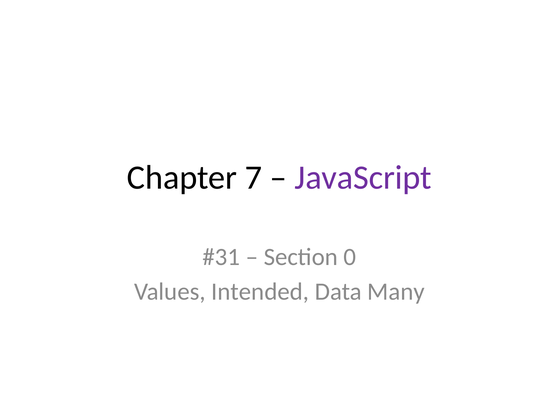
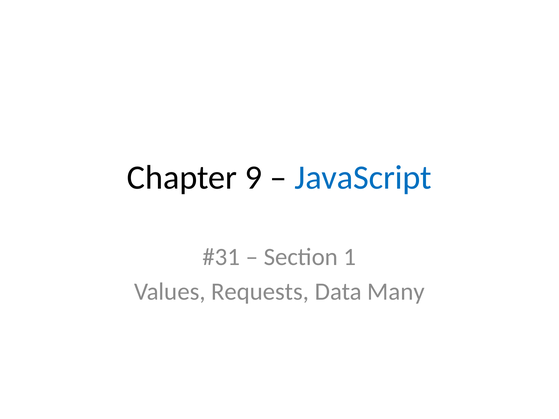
7: 7 -> 9
JavaScript colour: purple -> blue
0: 0 -> 1
Intended: Intended -> Requests
